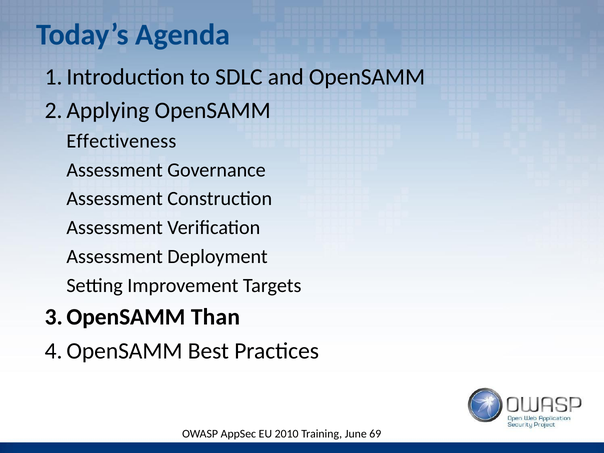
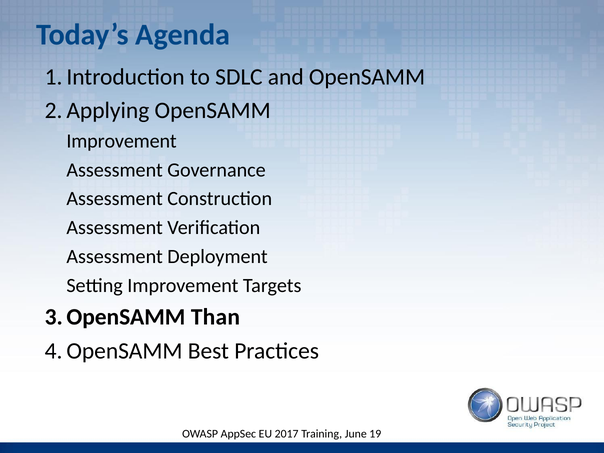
Effectiveness at (121, 141): Effectiveness -> Improvement
2010: 2010 -> 2017
69: 69 -> 19
